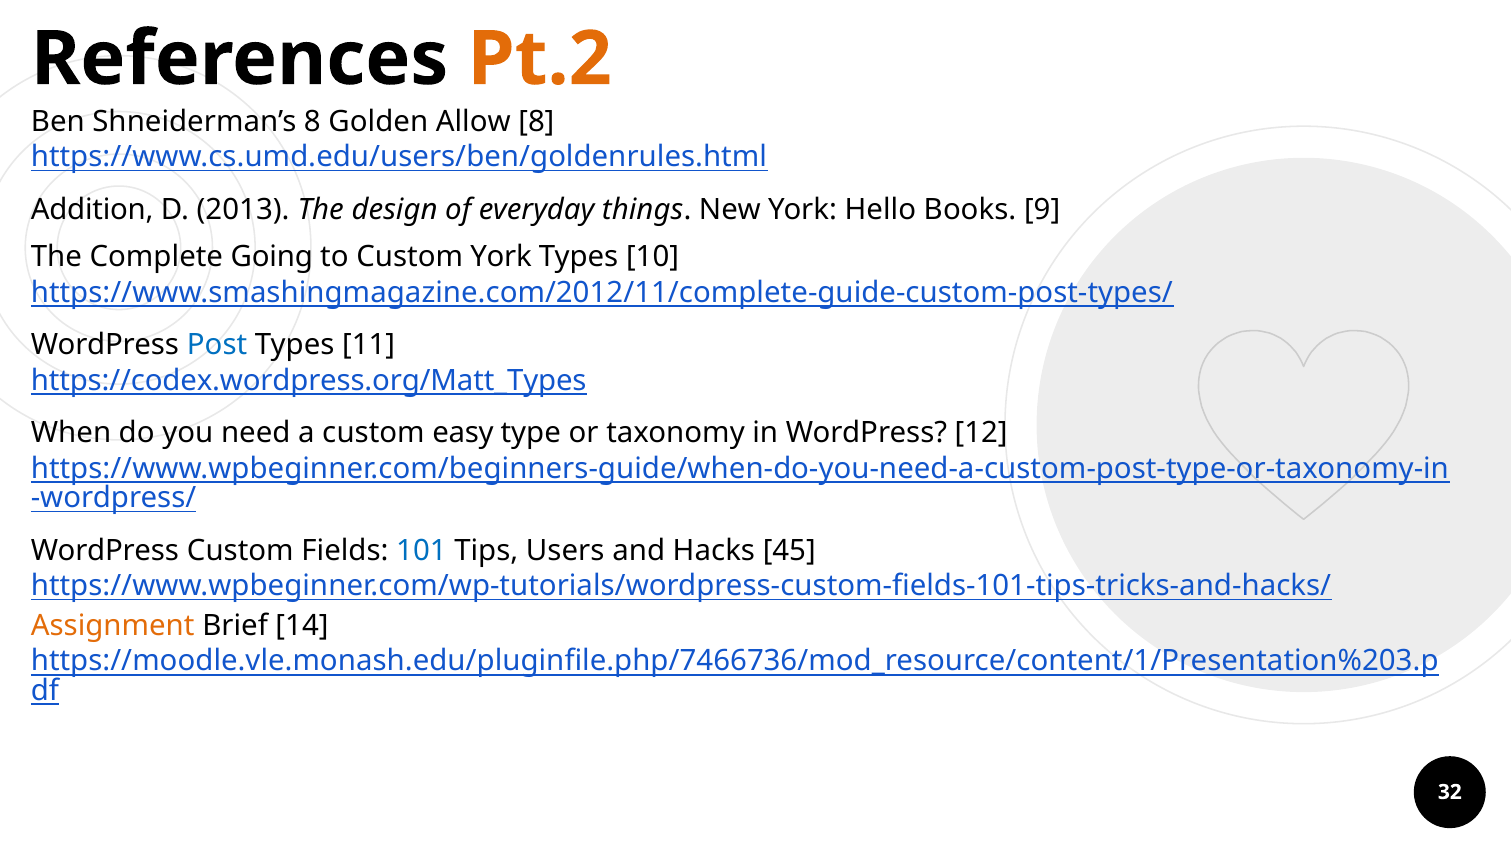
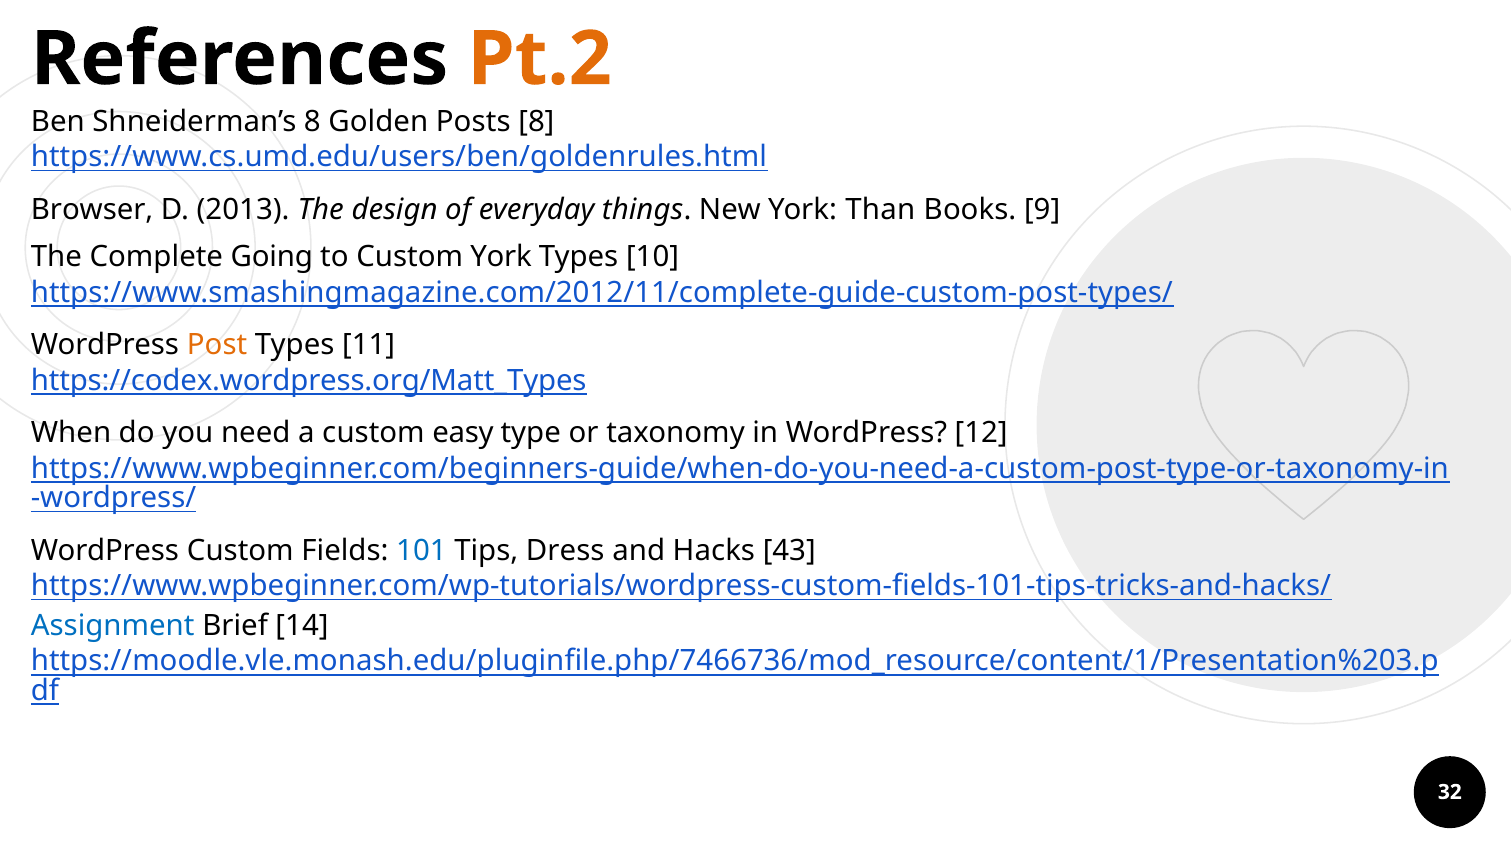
Allow: Allow -> Posts
Addition: Addition -> Browser
Hello: Hello -> Than
Post colour: blue -> orange
Users: Users -> Dress
45: 45 -> 43
Assignment colour: orange -> blue
